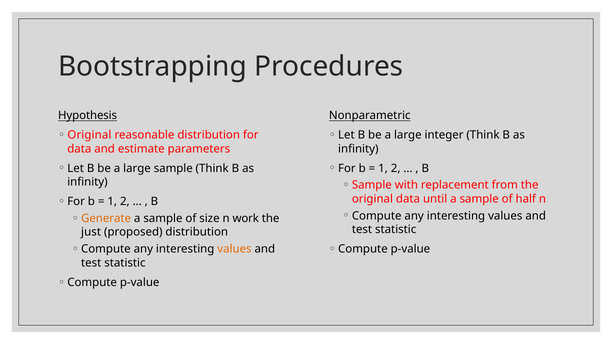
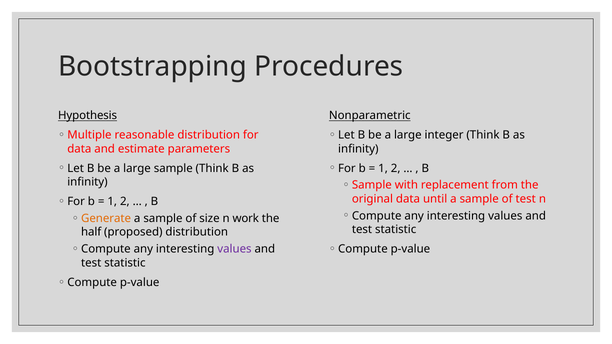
Original at (89, 135): Original -> Multiple
of half: half -> test
just: just -> half
values at (234, 249) colour: orange -> purple
